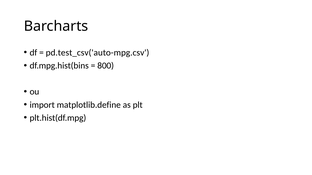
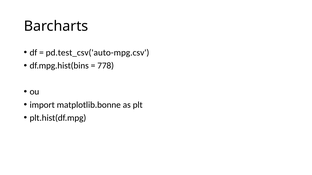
800: 800 -> 778
matplotlib.define: matplotlib.define -> matplotlib.bonne
